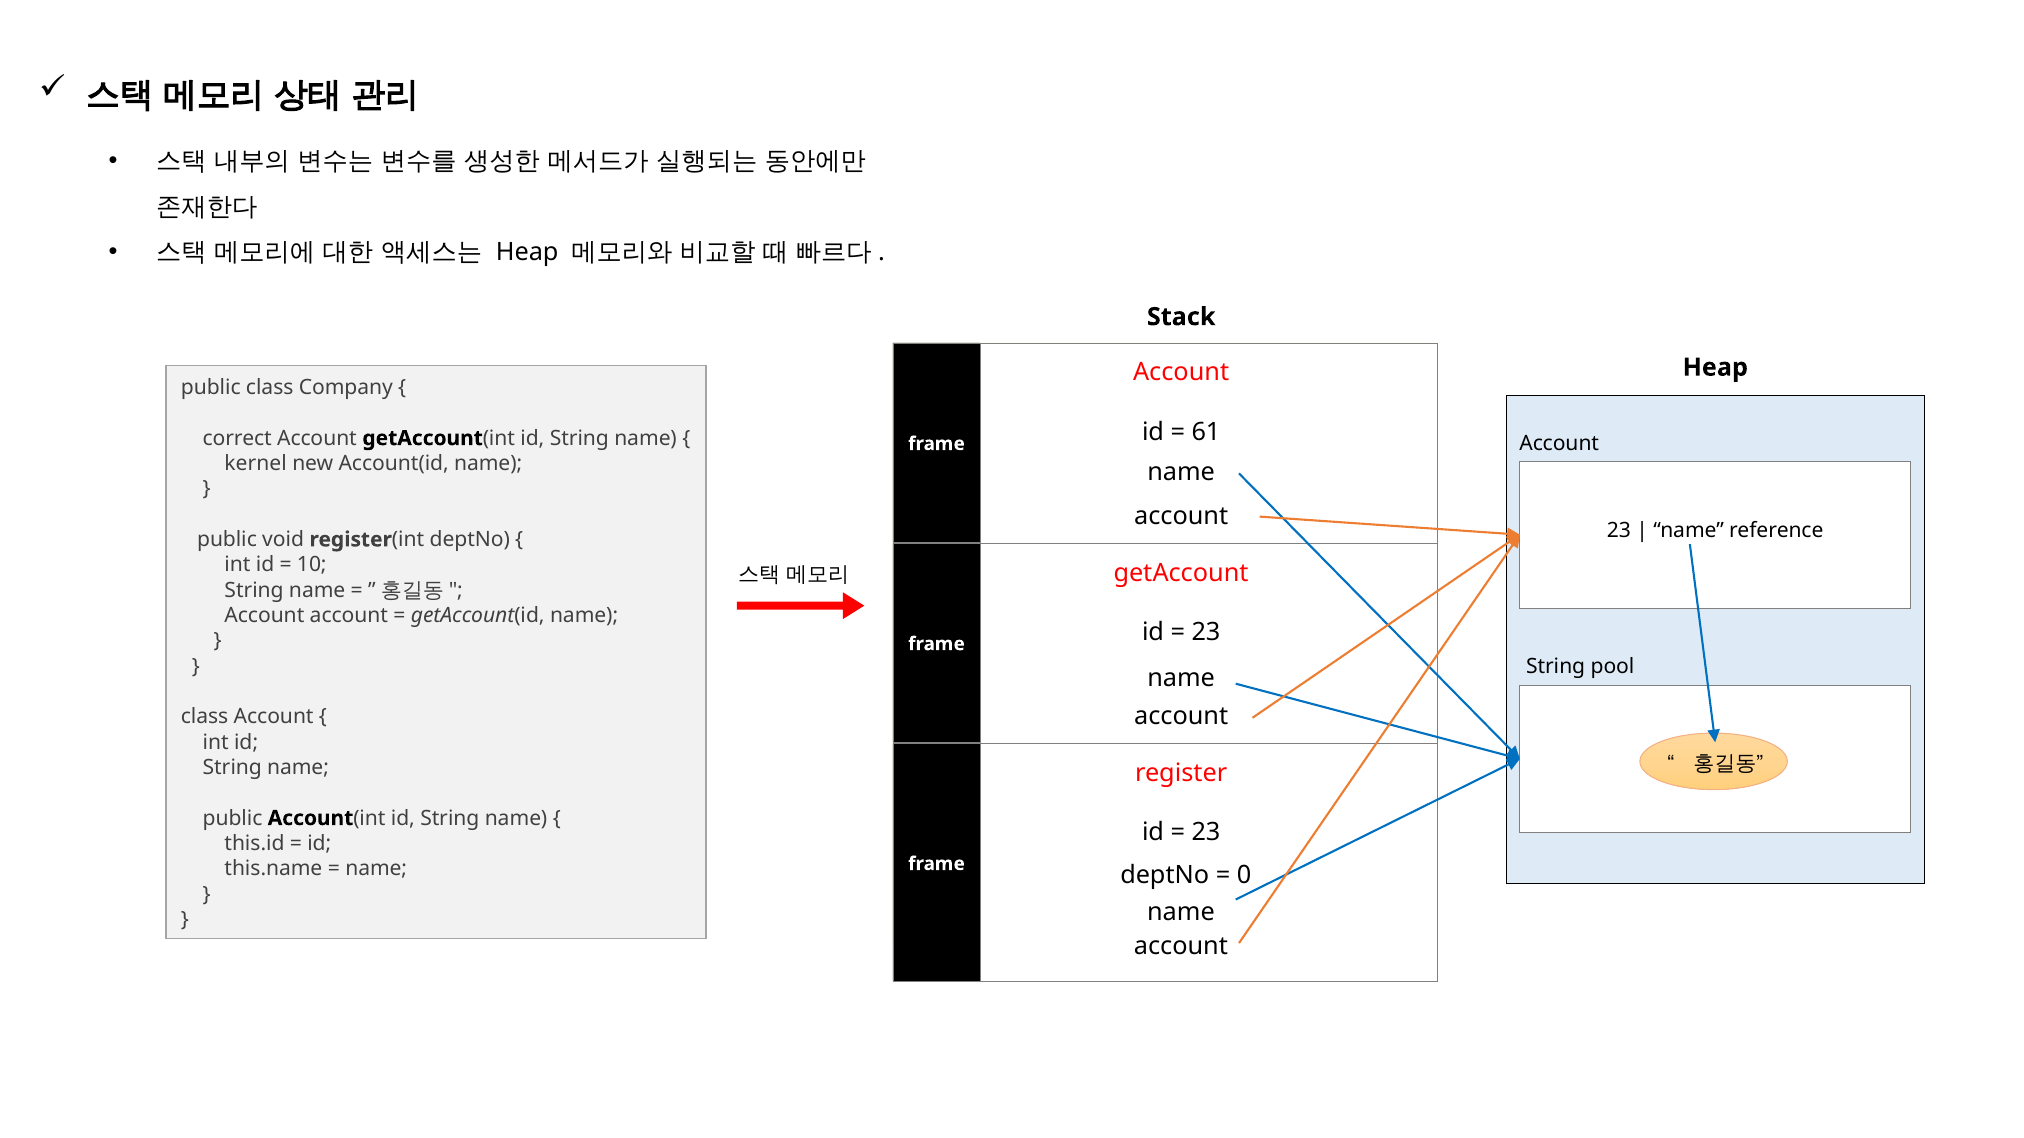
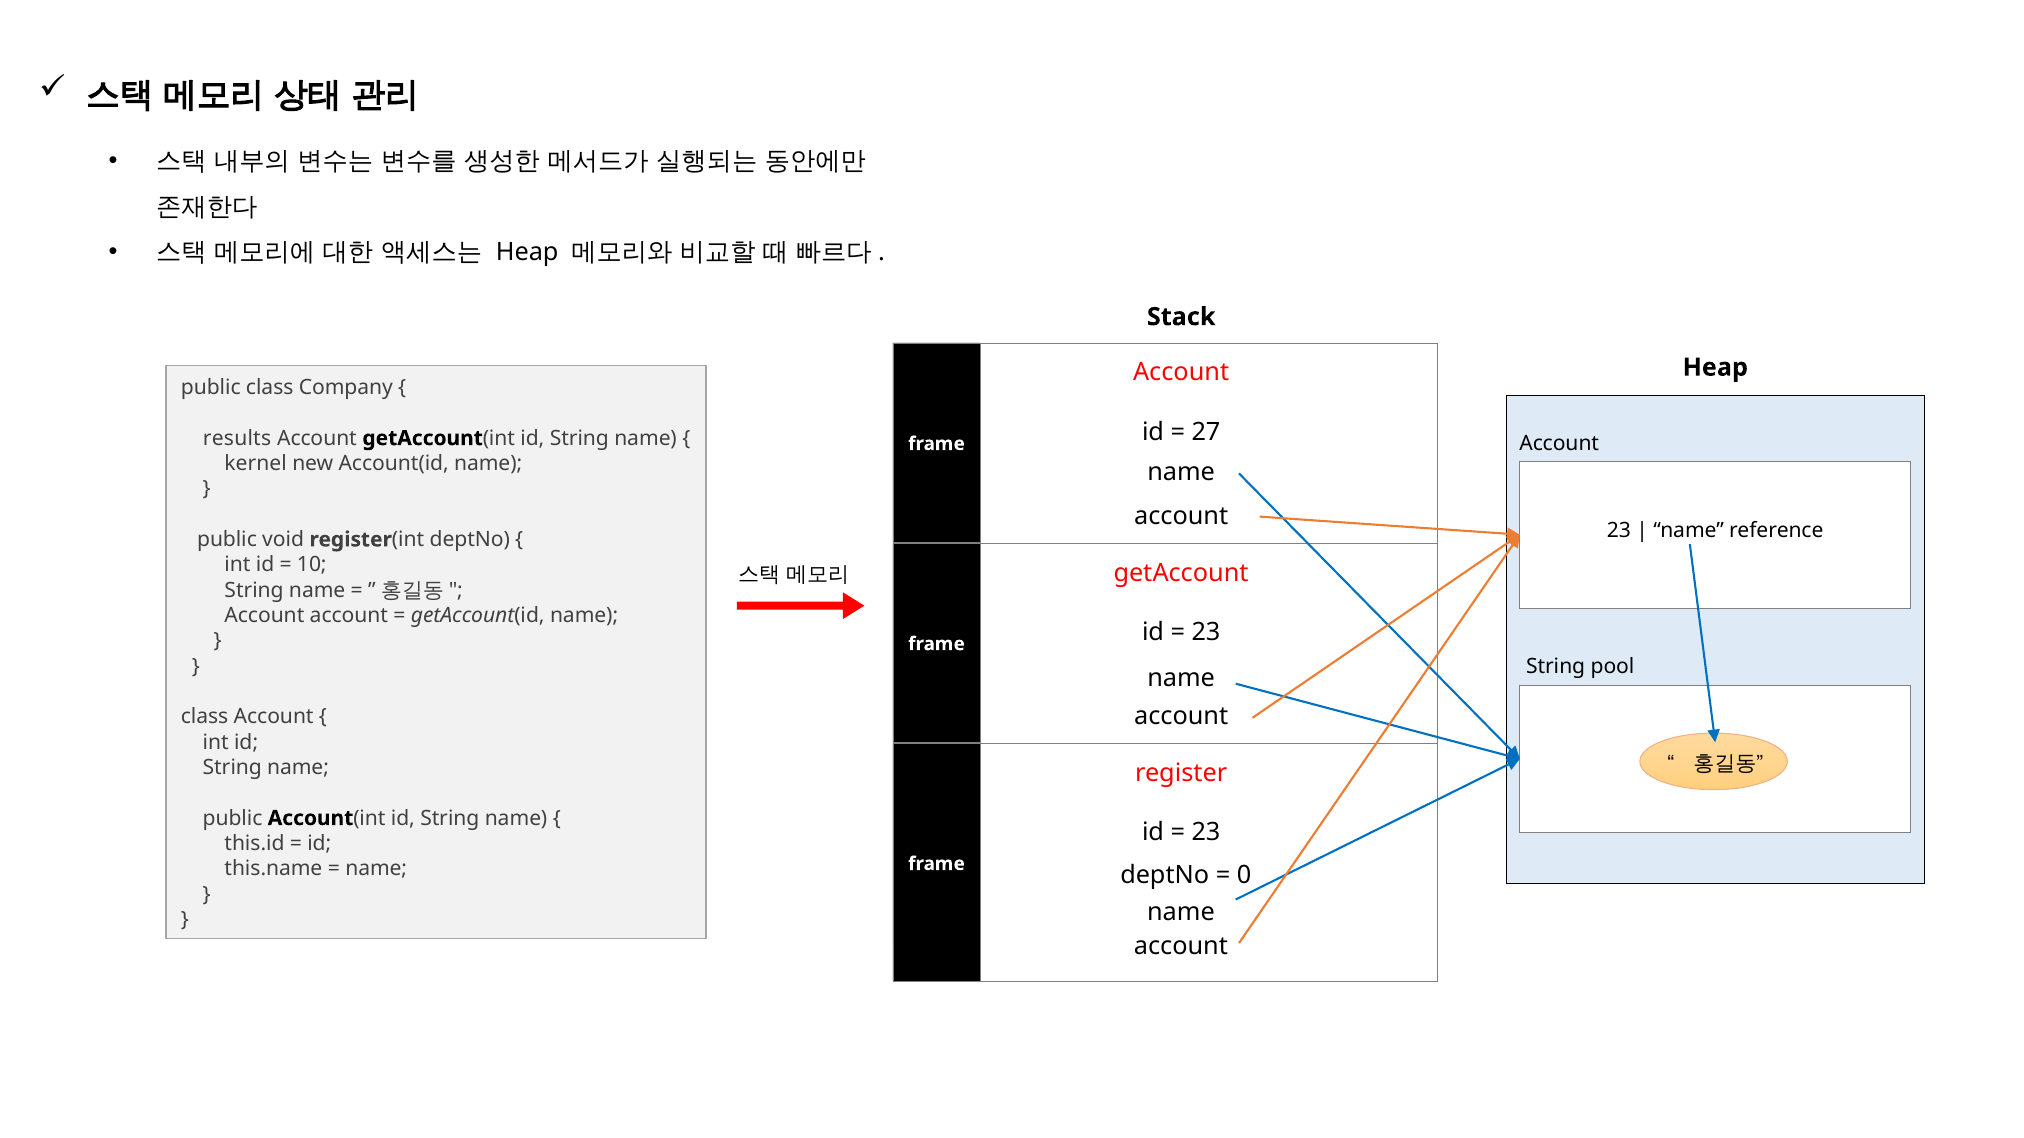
61: 61 -> 27
correct: correct -> results
